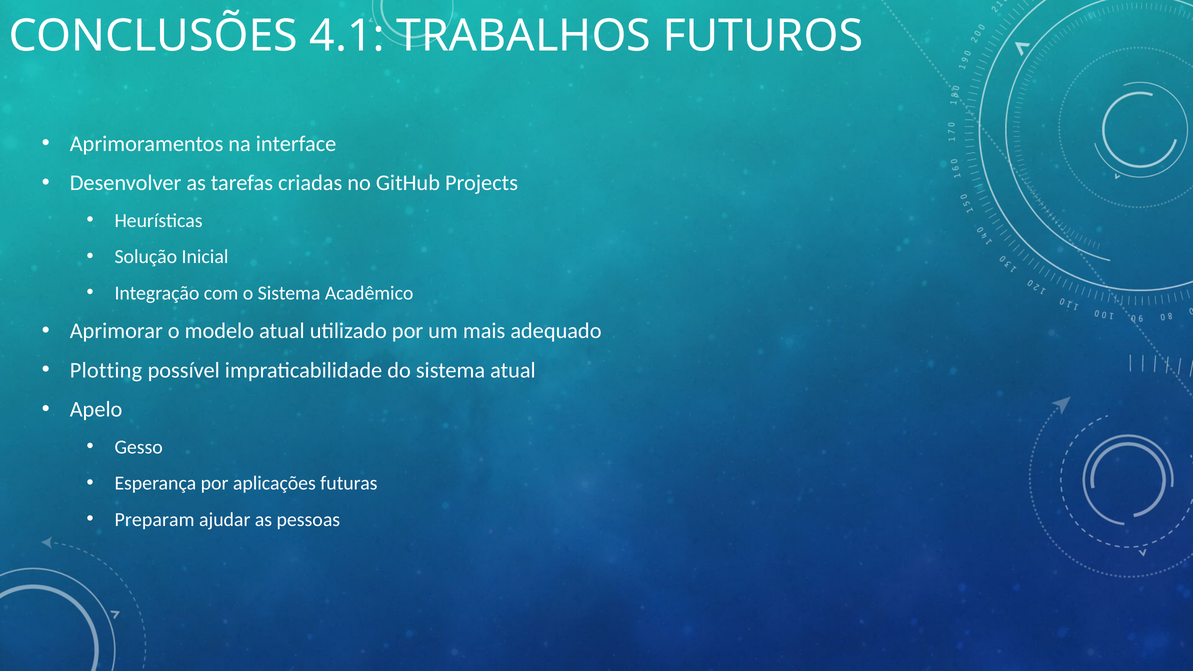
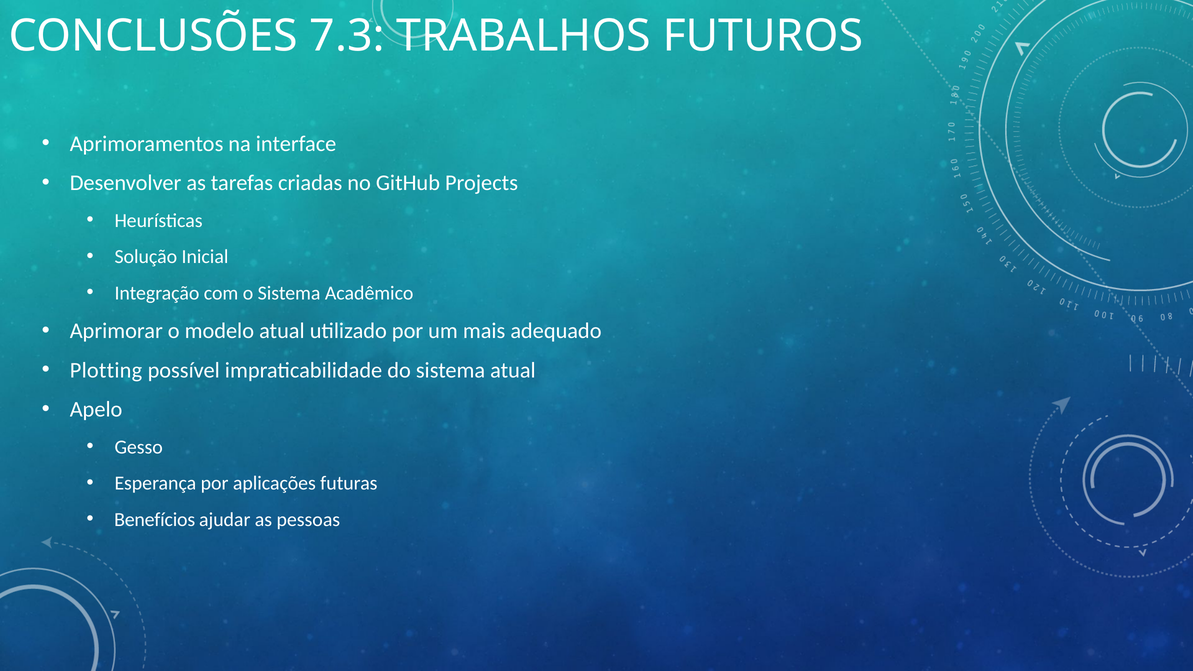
4.1: 4.1 -> 7.3
Preparam: Preparam -> Benefícios
